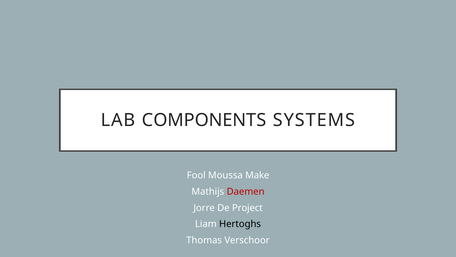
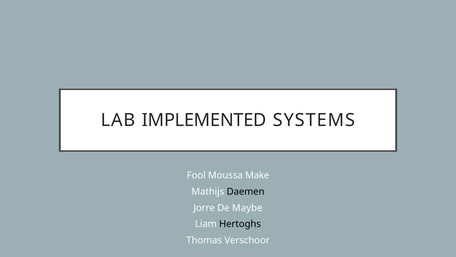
COMPONENTS: COMPONENTS -> IMPLEMENTED
Daemen colour: red -> black
Project: Project -> Maybe
